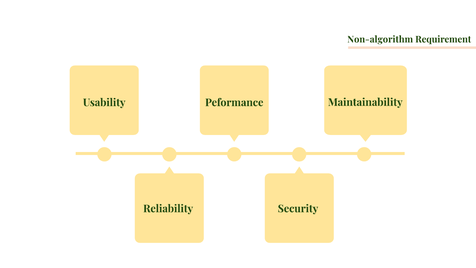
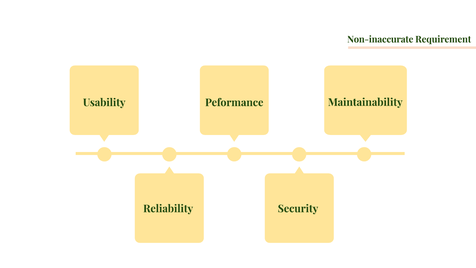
Non-algorithm: Non-algorithm -> Non-inaccurate
